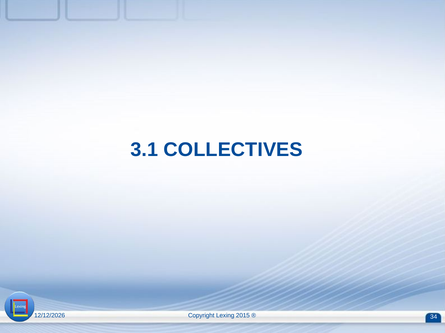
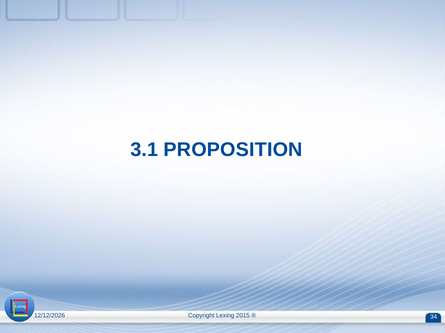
COLLECTIVES: COLLECTIVES -> PROPOSITION
